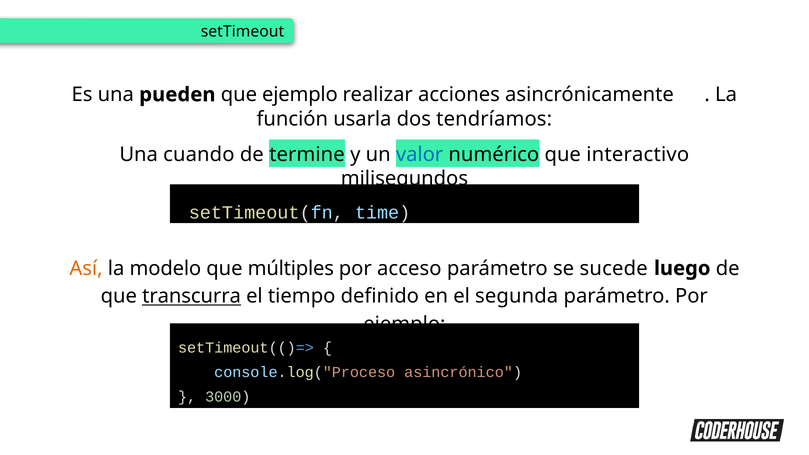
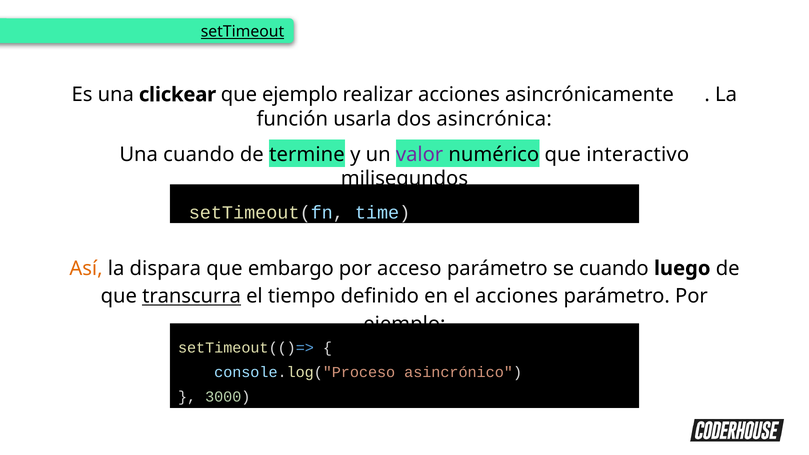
setTimeout underline: none -> present
pueden: pueden -> clickear
tendríamos: tendríamos -> asincrónica
valor colour: blue -> purple
modelo: modelo -> dispara
múltiples: múltiples -> embargo
se sucede: sucede -> cuando
el segunda: segunda -> acciones
